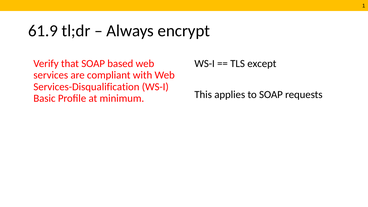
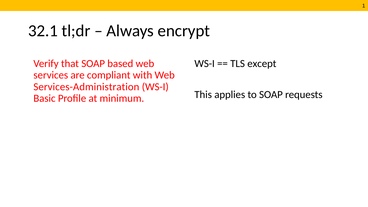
61.9: 61.9 -> 32.1
Services-Disqualification: Services-Disqualification -> Services-Administration
